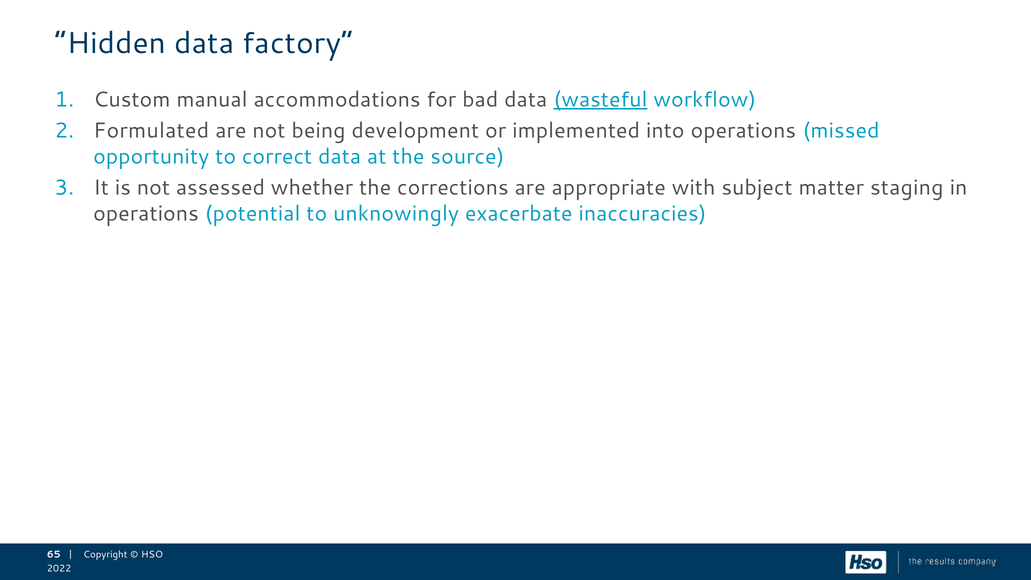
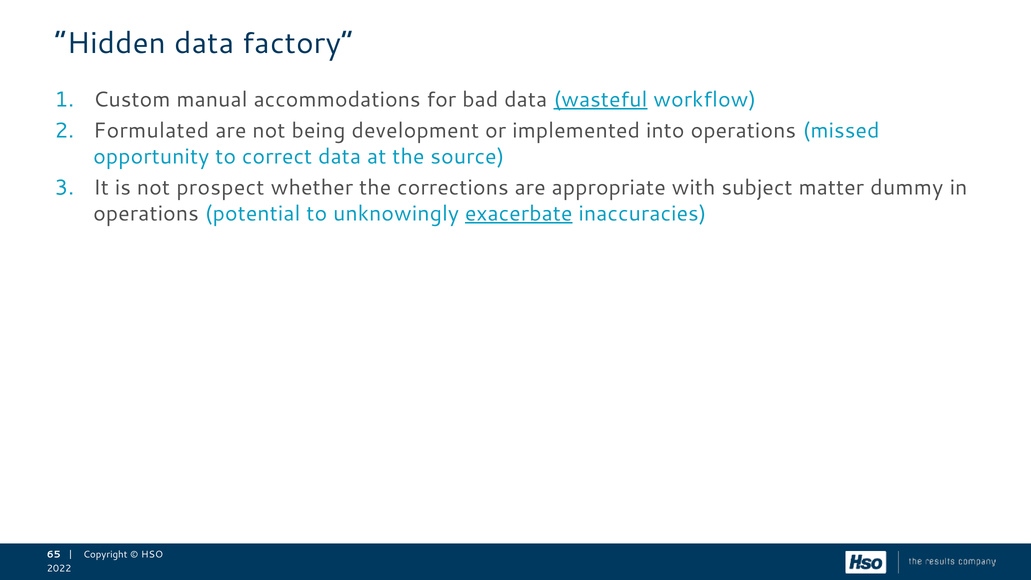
assessed: assessed -> prospect
staging: staging -> dummy
exacerbate underline: none -> present
